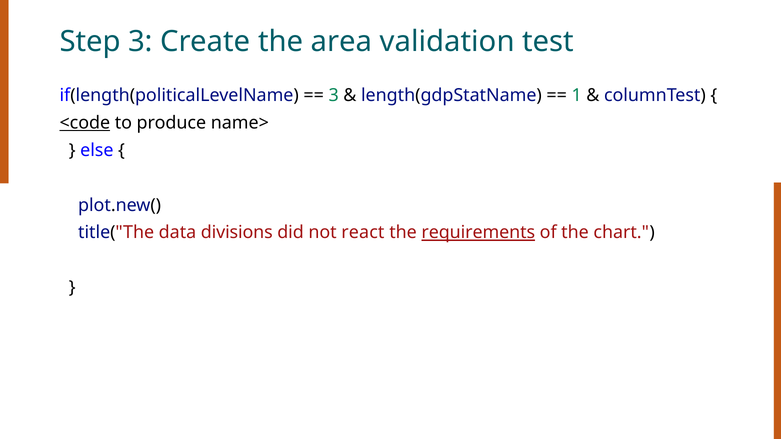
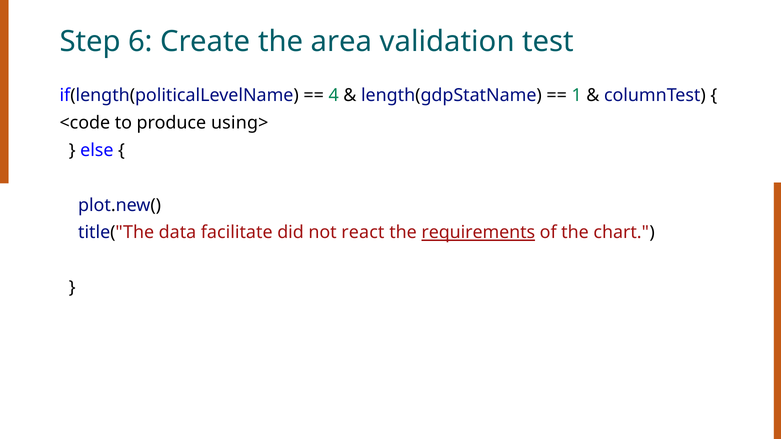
Step 3: 3 -> 6
3 at (334, 95): 3 -> 4
<code underline: present -> none
name>: name> -> using>
divisions: divisions -> facilitate
